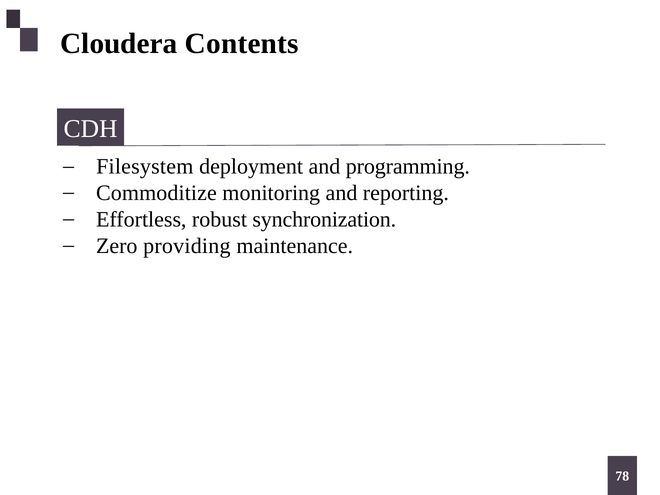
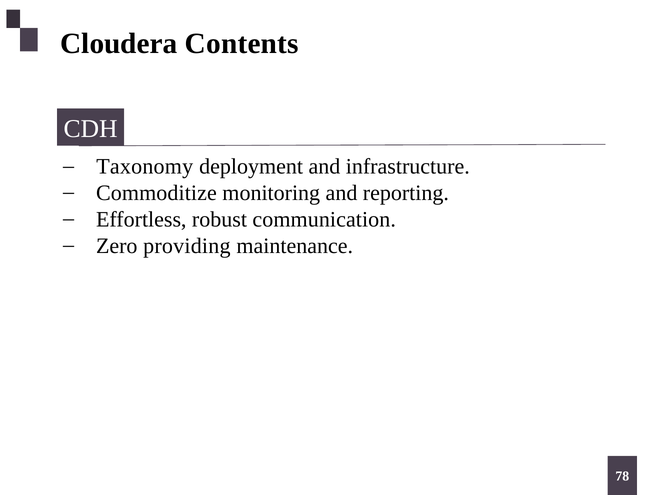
Filesystem: Filesystem -> Taxonomy
programming: programming -> infrastructure
synchronization: synchronization -> communication
